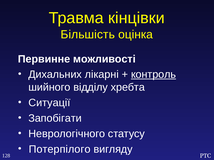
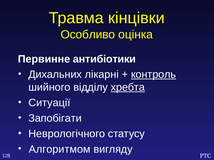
Більшість: Більшість -> Особливо
можливості: можливості -> антибіотики
хребта underline: none -> present
Потерпілого: Потерпілого -> Алгоритмом
